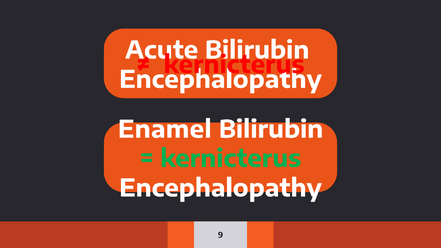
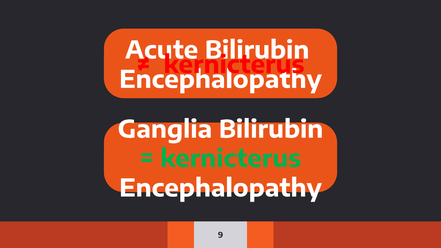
Enamel: Enamel -> Ganglia
